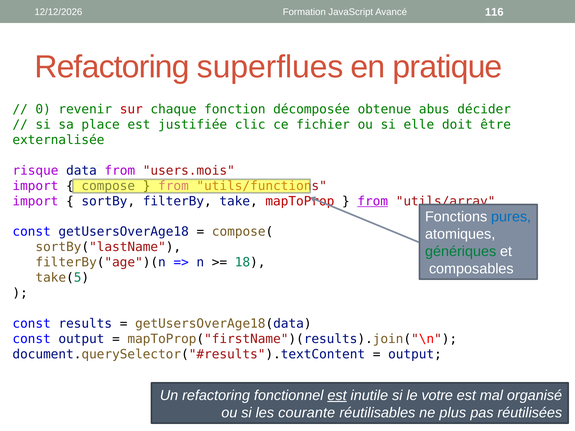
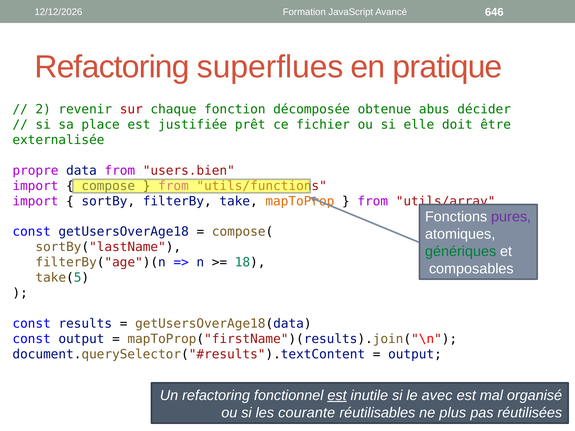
116: 116 -> 646
0: 0 -> 2
clic: clic -> prêt
risque: risque -> propre
users.mois: users.mois -> users.bien
mapToProp colour: red -> orange
from at (373, 201) underline: present -> none
pures colour: blue -> purple
votre: votre -> avec
